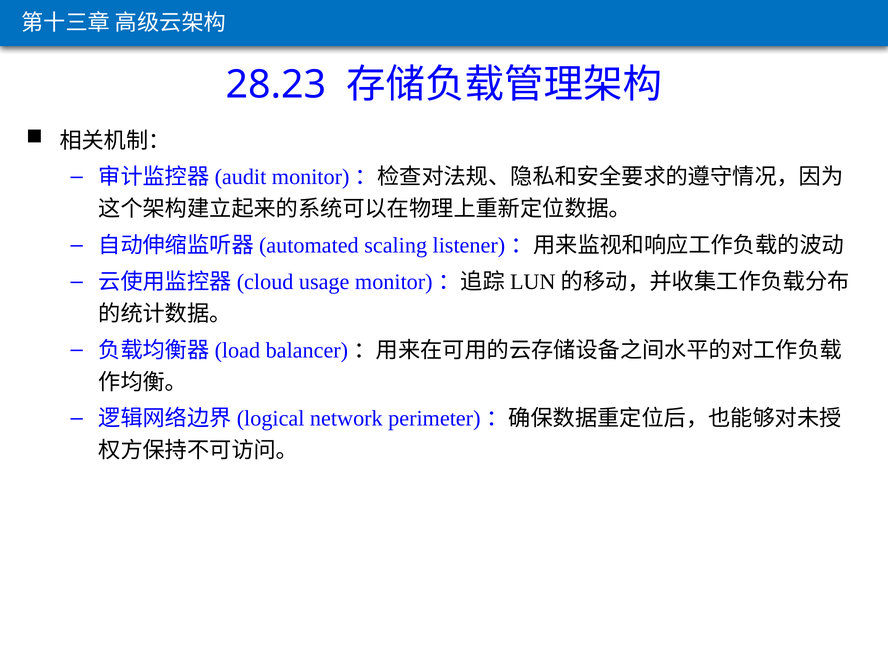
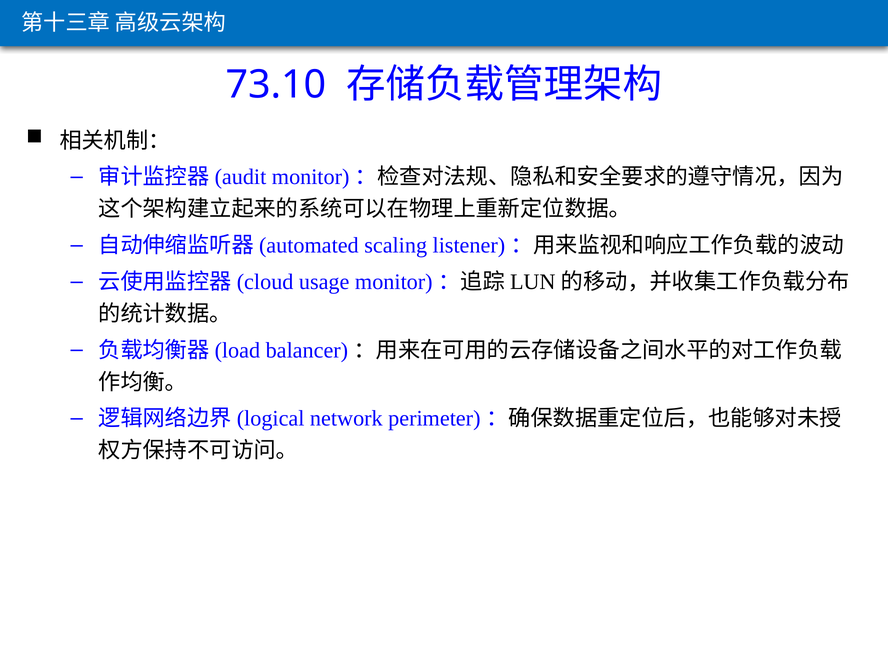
28.23: 28.23 -> 73.10
